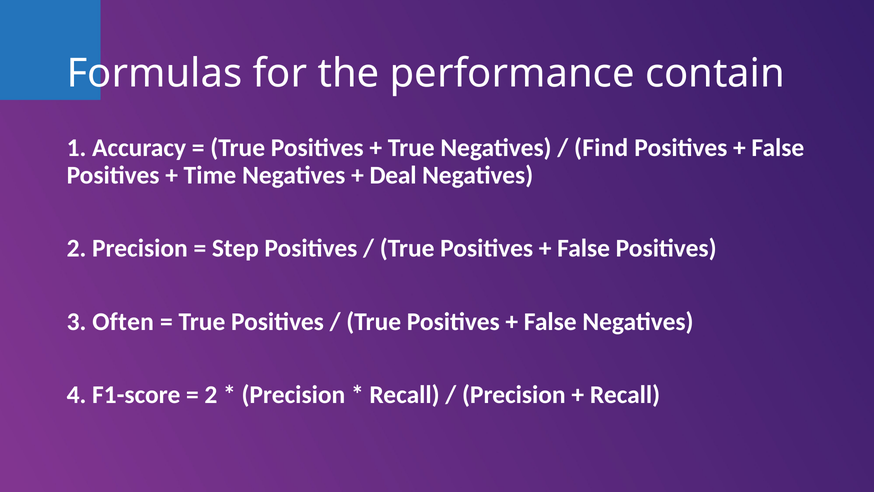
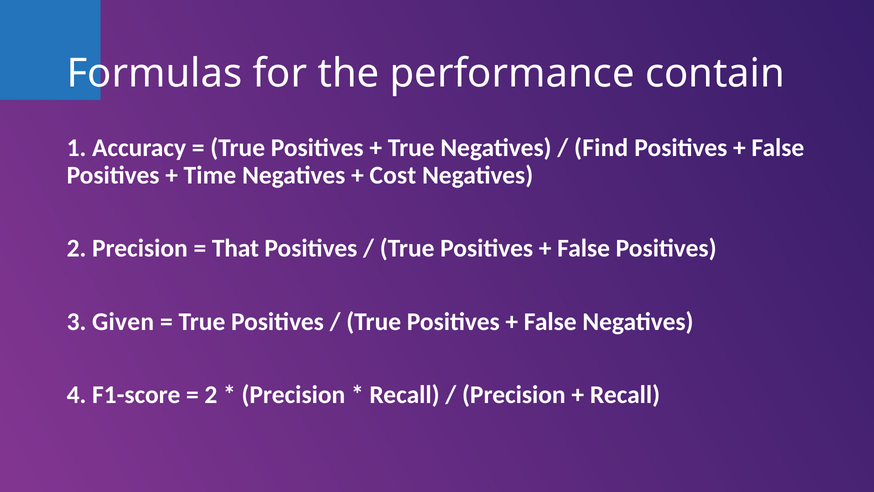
Deal: Deal -> Cost
Step: Step -> That
Often: Often -> Given
